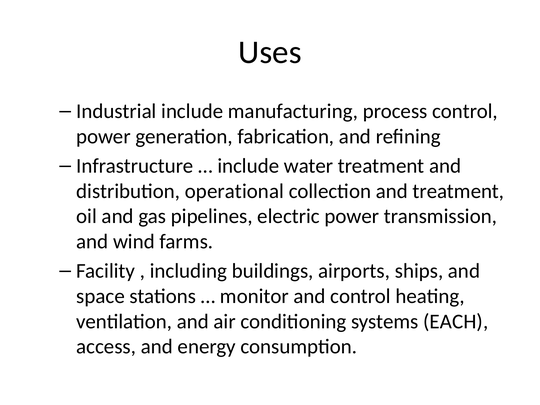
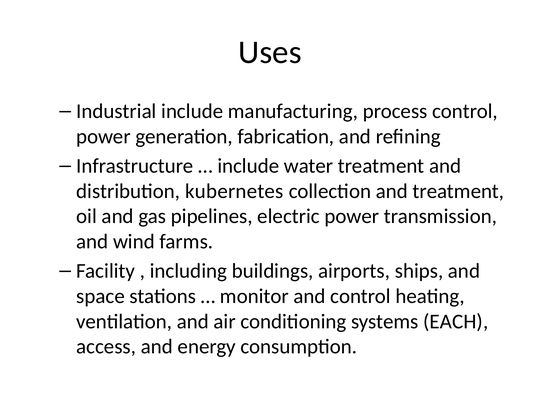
operational: operational -> kubernetes
